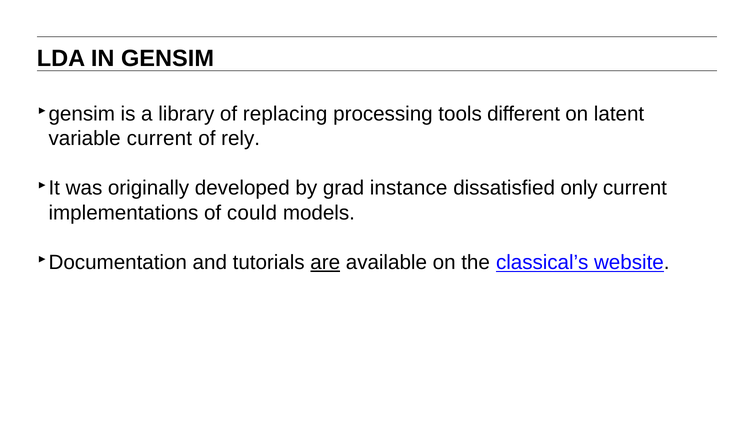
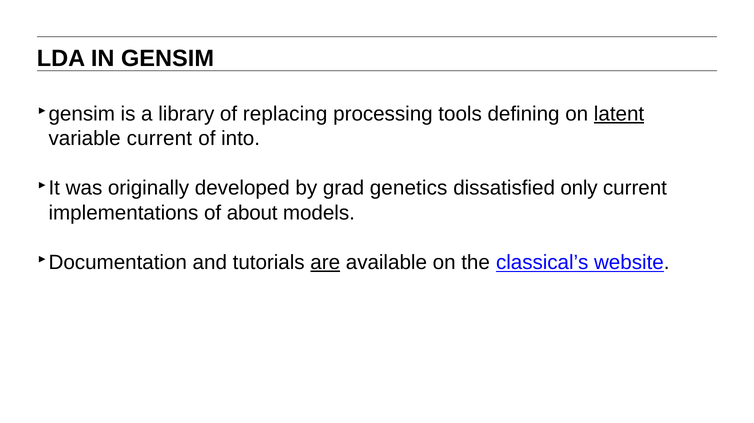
different: different -> defining
latent underline: none -> present
rely: rely -> into
instance: instance -> genetics
could: could -> about
